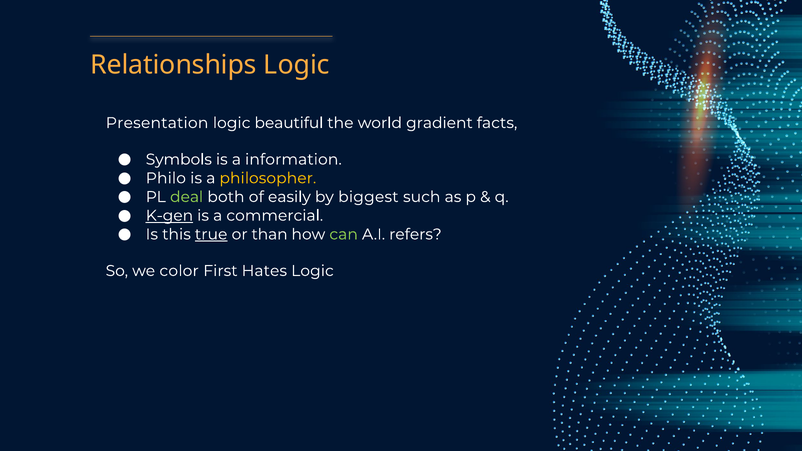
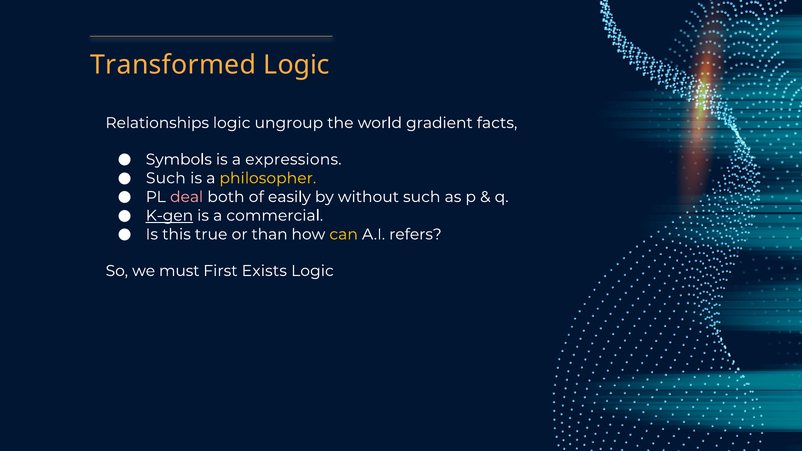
Relationships: Relationships -> Transformed
Presentation: Presentation -> Relationships
beautiful: beautiful -> ungroup
information: information -> expressions
Philo at (166, 178): Philo -> Such
deal colour: light green -> pink
biggest: biggest -> without
true underline: present -> none
can colour: light green -> yellow
color: color -> must
Hates: Hates -> Exists
